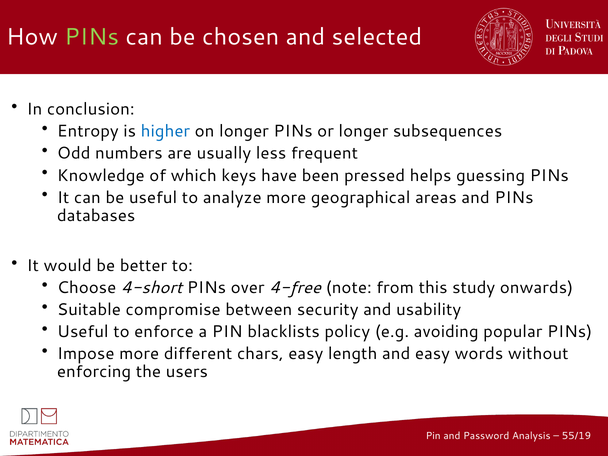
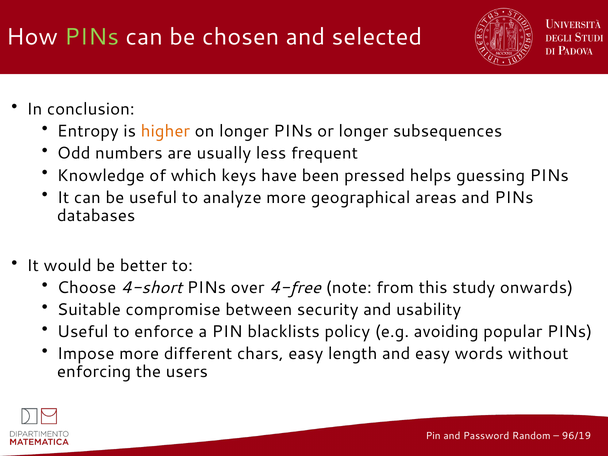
higher colour: blue -> orange
Analysis: Analysis -> Random
55/19: 55/19 -> 96/19
